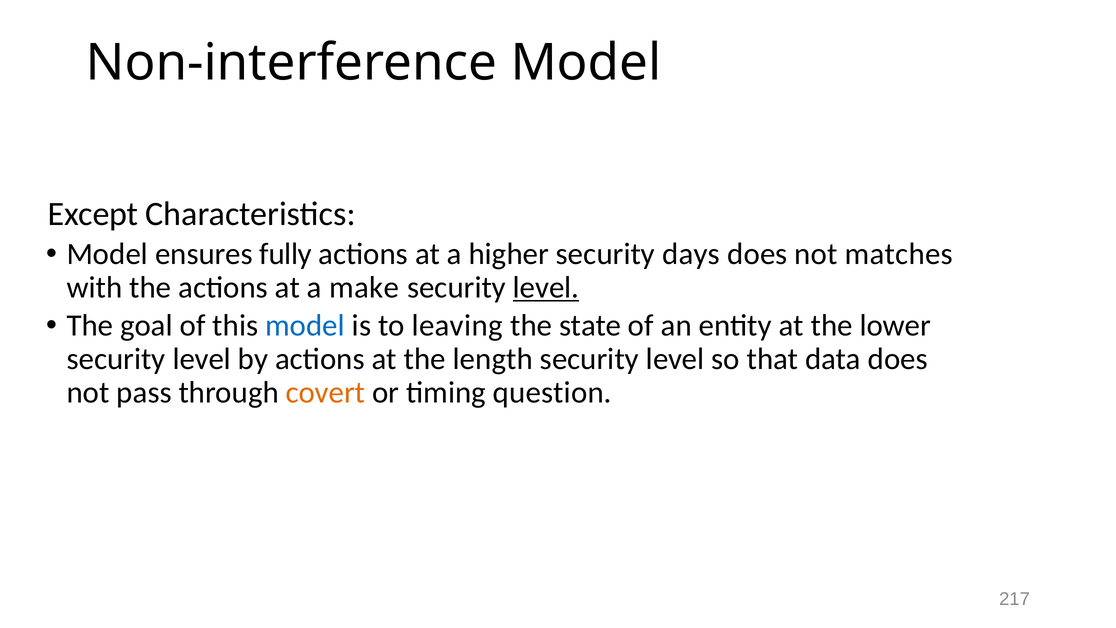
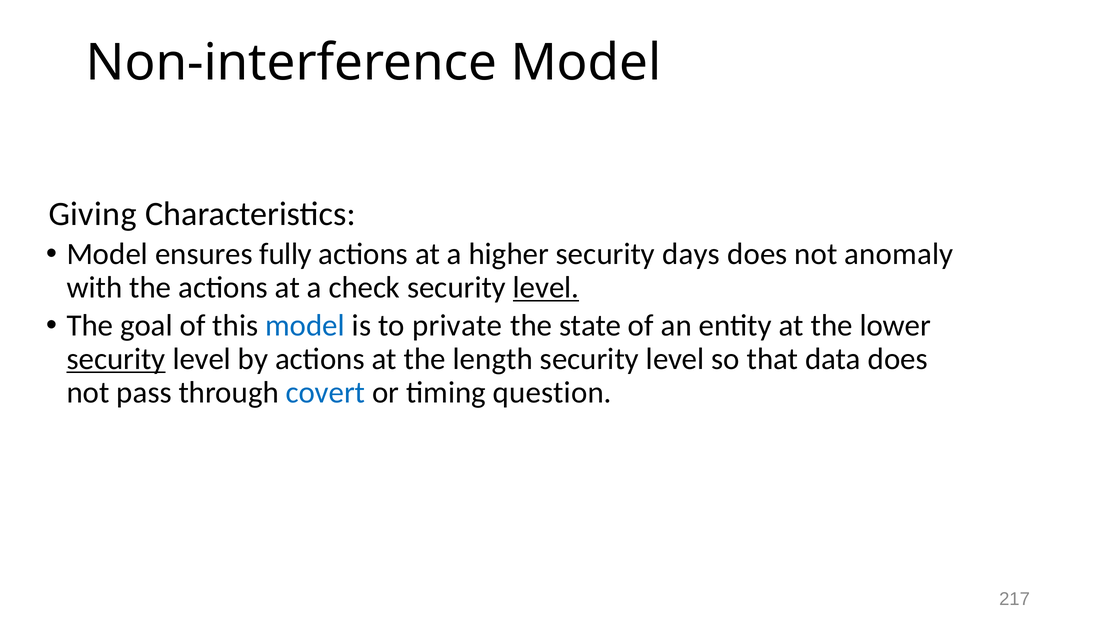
Except: Except -> Giving
matches: matches -> anomaly
make: make -> check
leaving: leaving -> private
security at (116, 359) underline: none -> present
covert colour: orange -> blue
